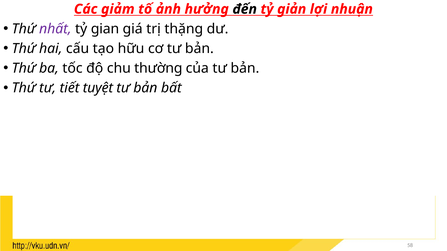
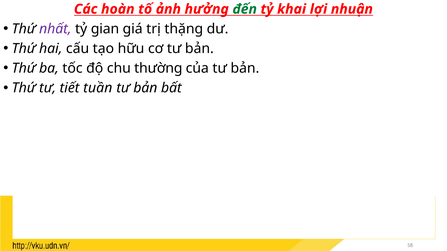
giảm: giảm -> hoàn
đến colour: black -> green
giản: giản -> khai
tuyệt: tuyệt -> tuần
